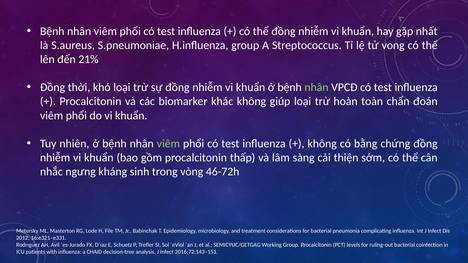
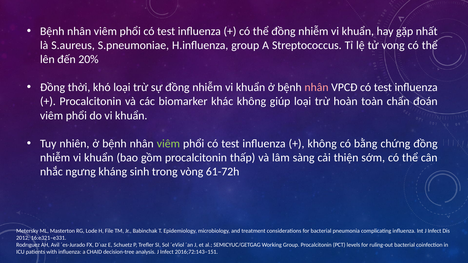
21%: 21% -> 20%
nhân at (317, 88) colour: light green -> pink
46-72h: 46-72h -> 61-72h
